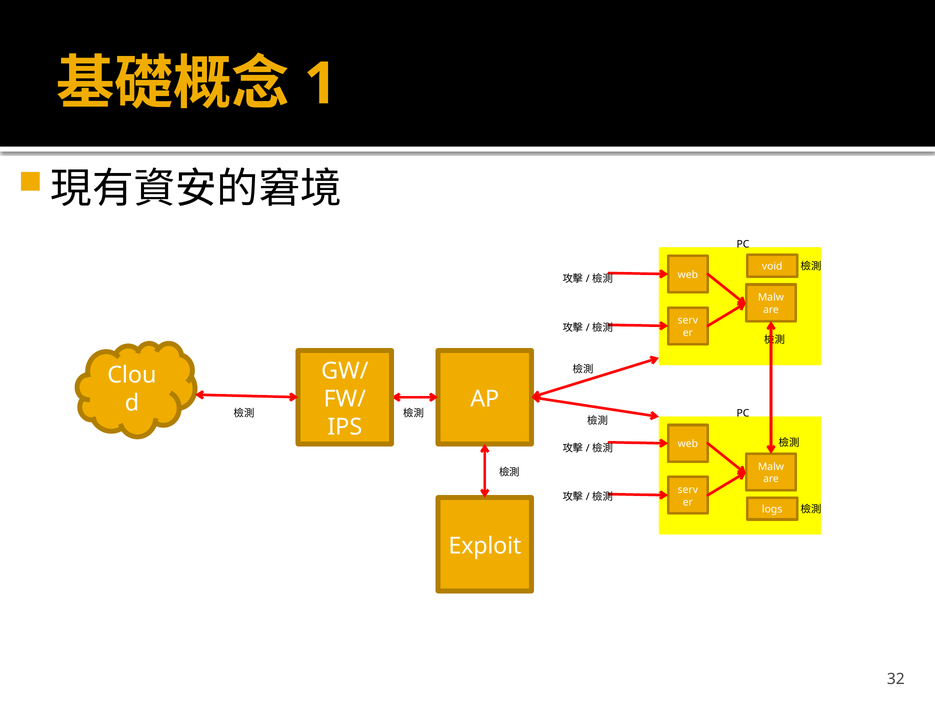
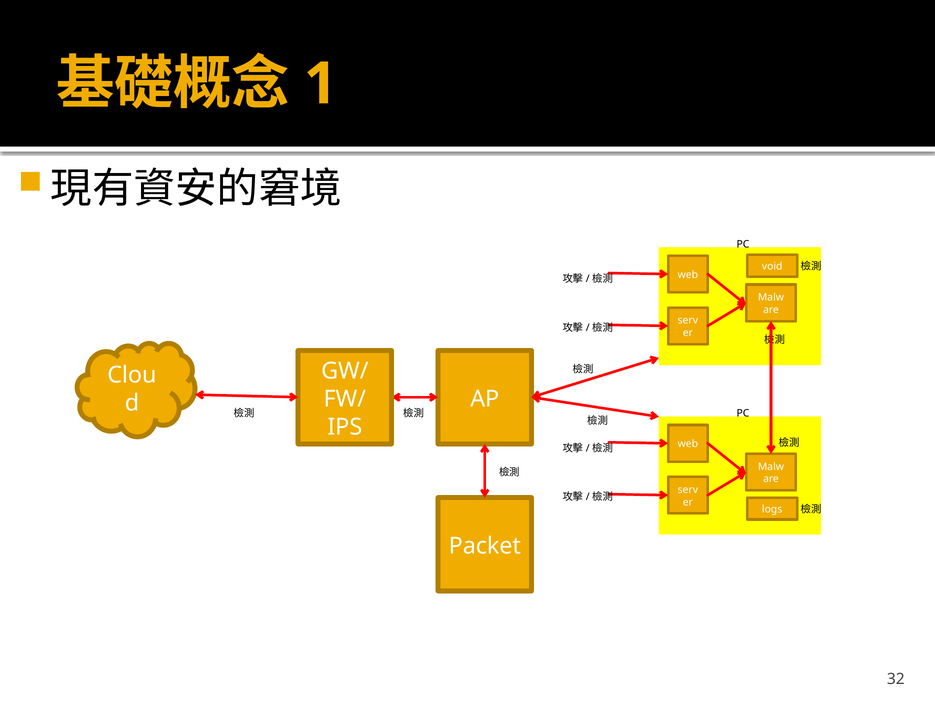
Exploit: Exploit -> Packet
